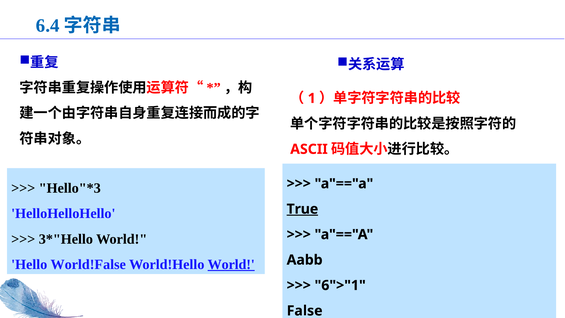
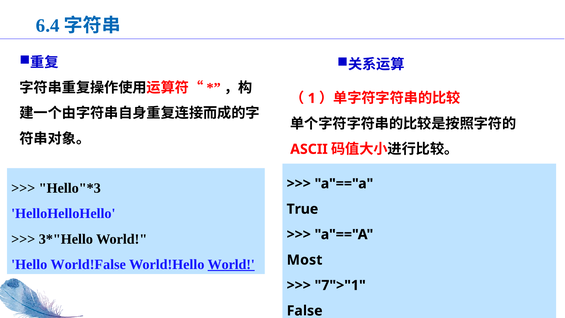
True underline: present -> none
Aabb: Aabb -> Most
6">"1: 6">"1 -> 7">"1
